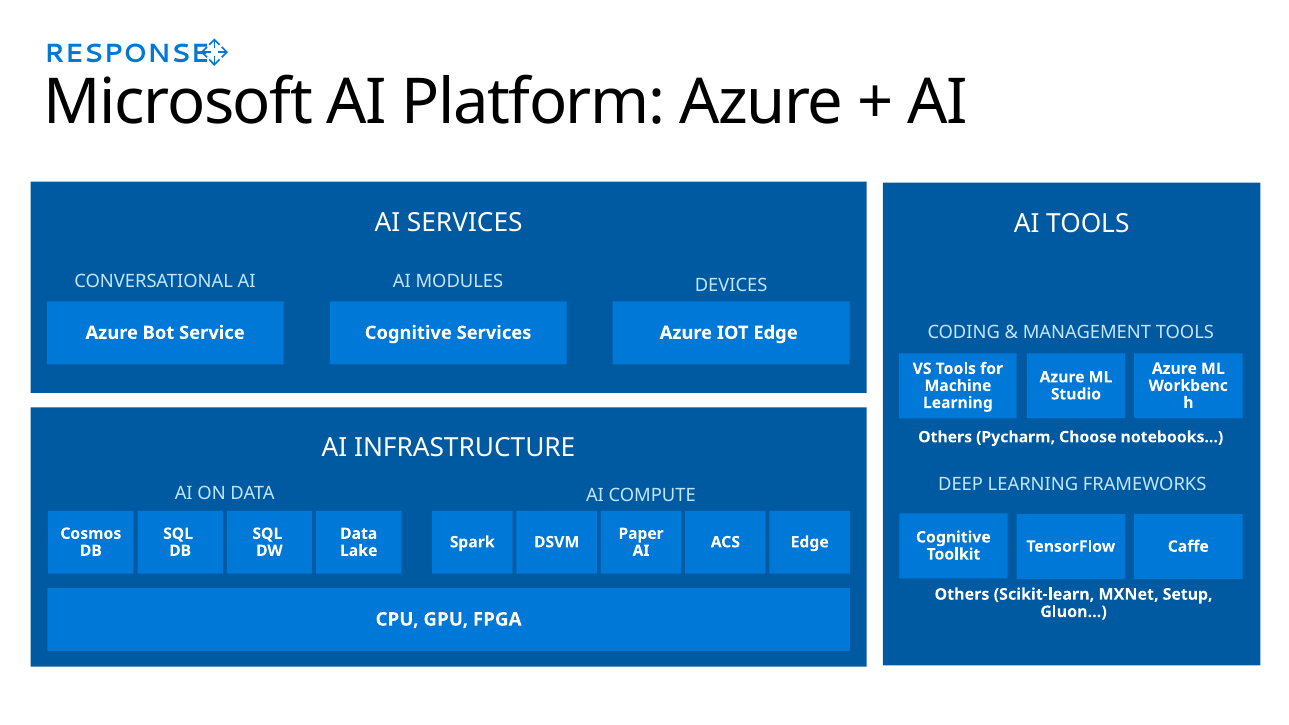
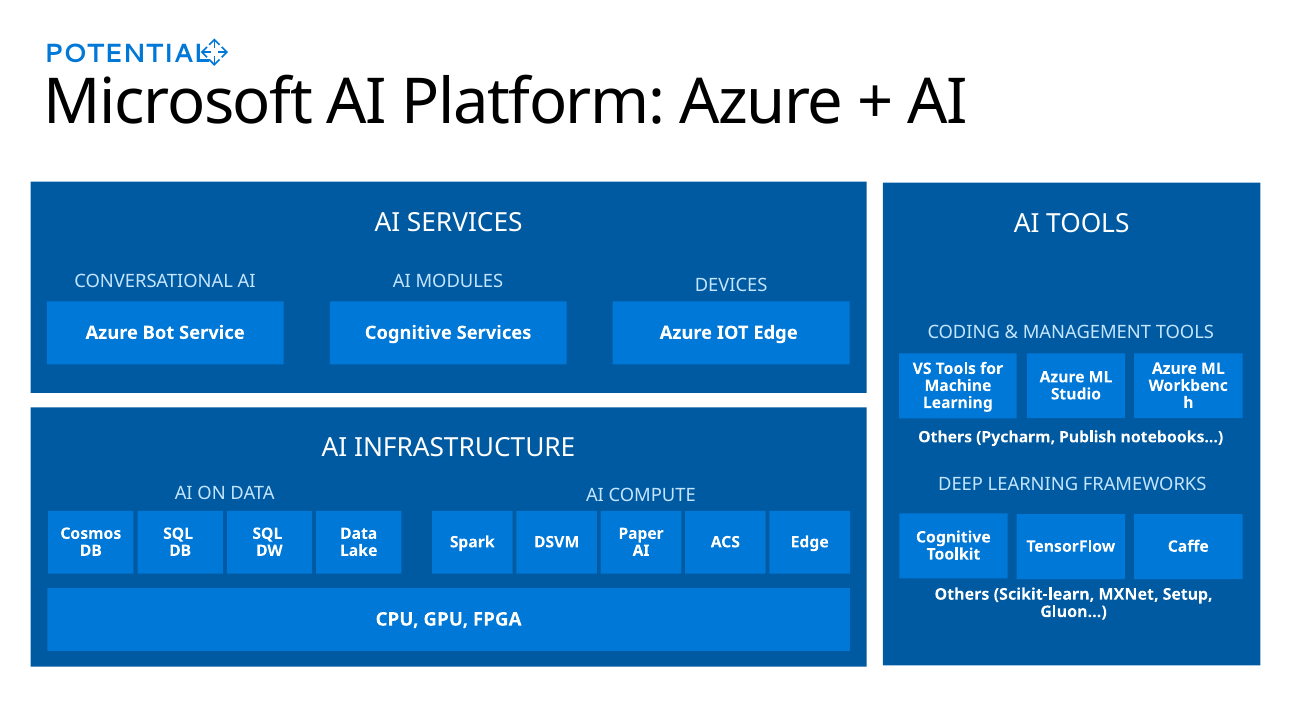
RESPONSE: RESPONSE -> POTENTIAL
Choose: Choose -> Publish
